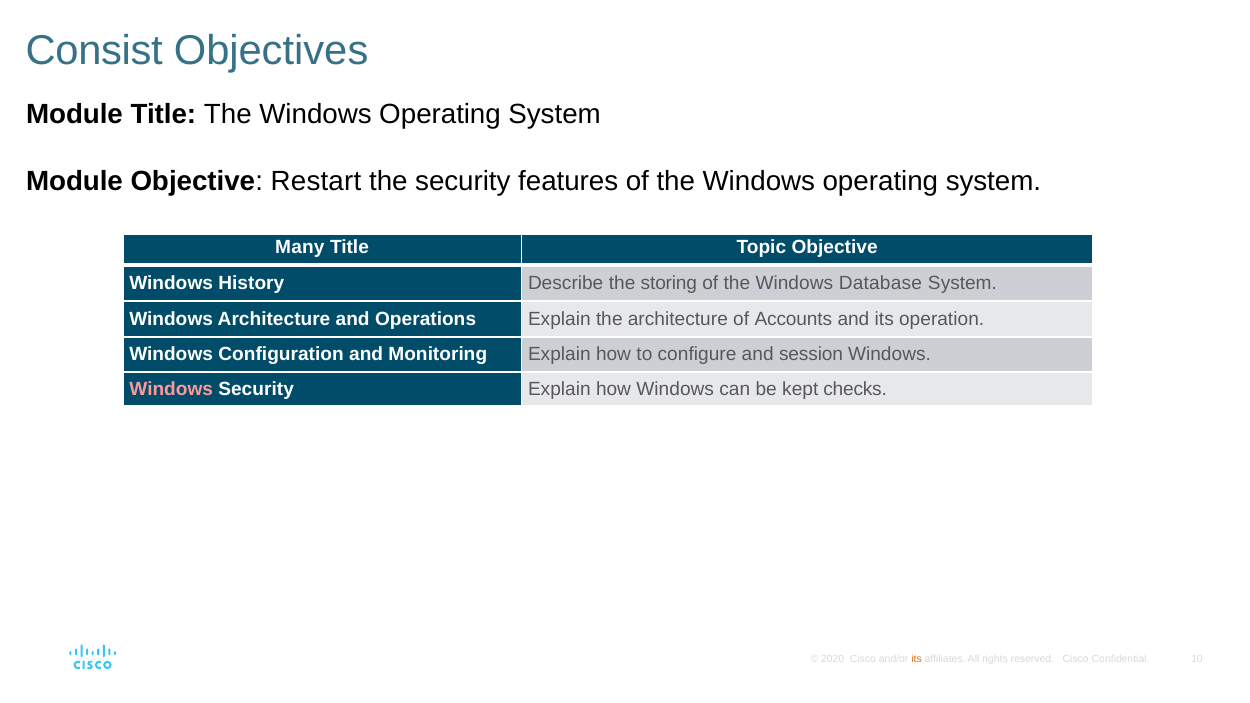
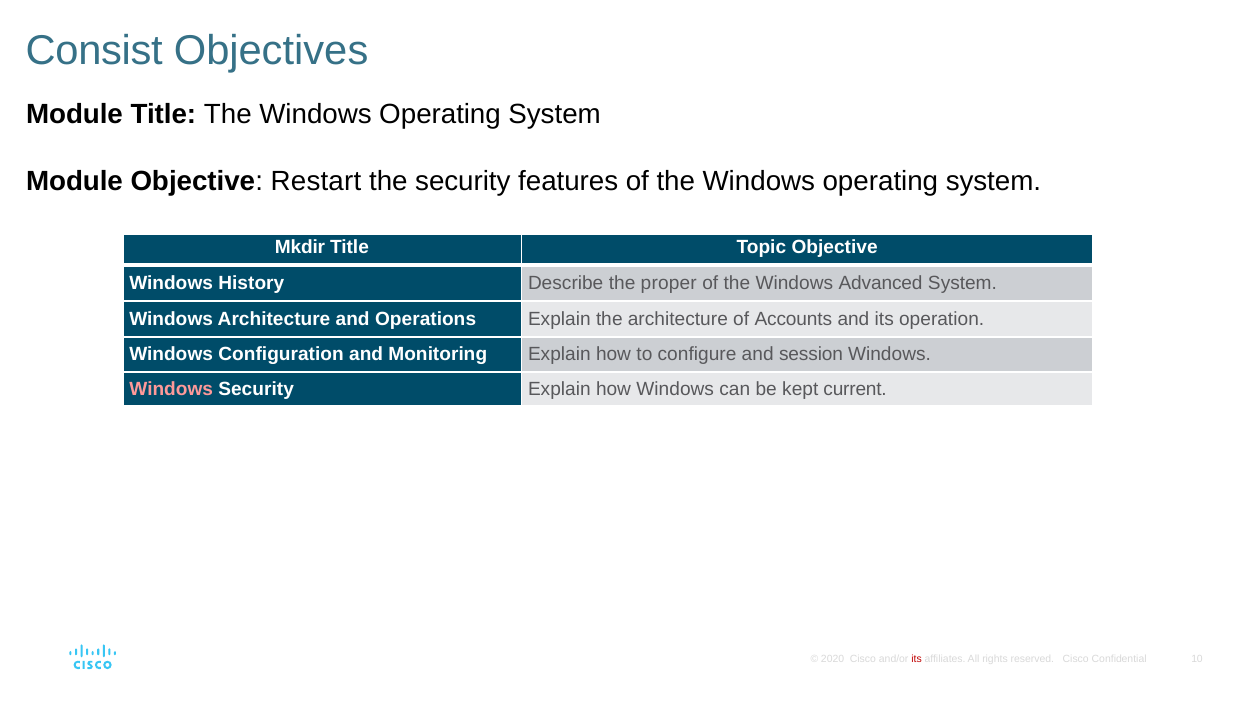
Many: Many -> Mkdir
storing: storing -> proper
Database: Database -> Advanced
checks: checks -> current
its at (917, 660) colour: orange -> red
